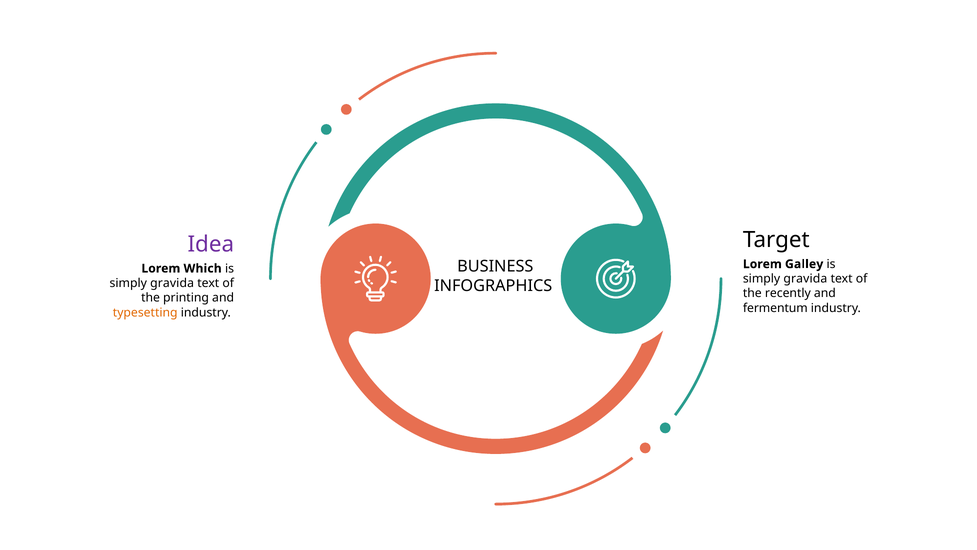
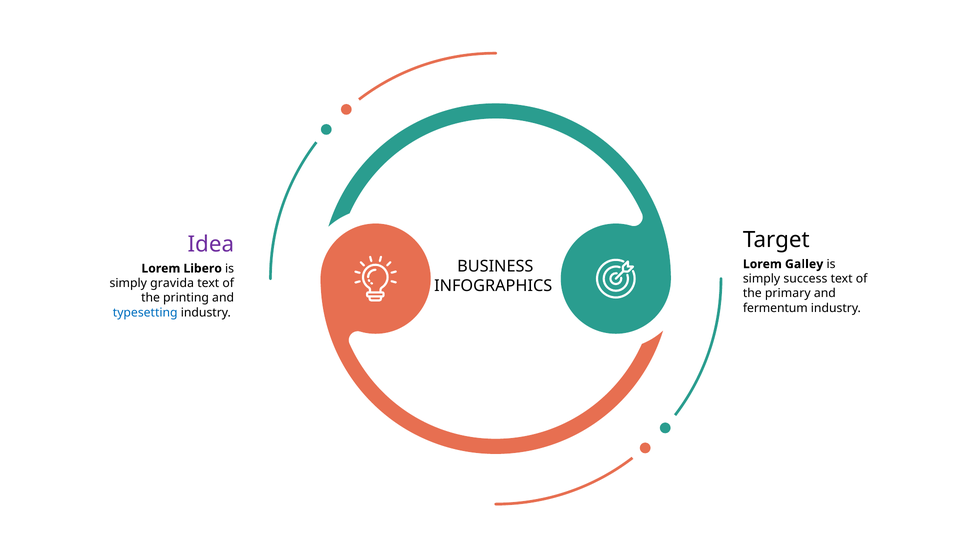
Which: Which -> Libero
gravida at (805, 279): gravida -> success
recently: recently -> primary
typesetting colour: orange -> blue
